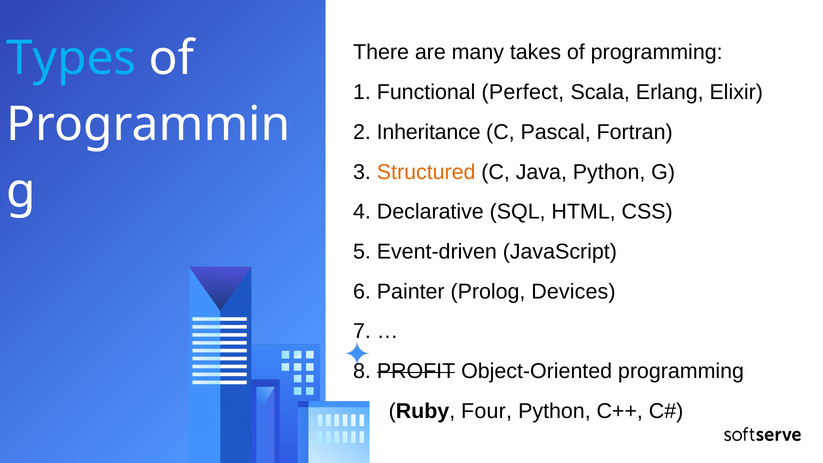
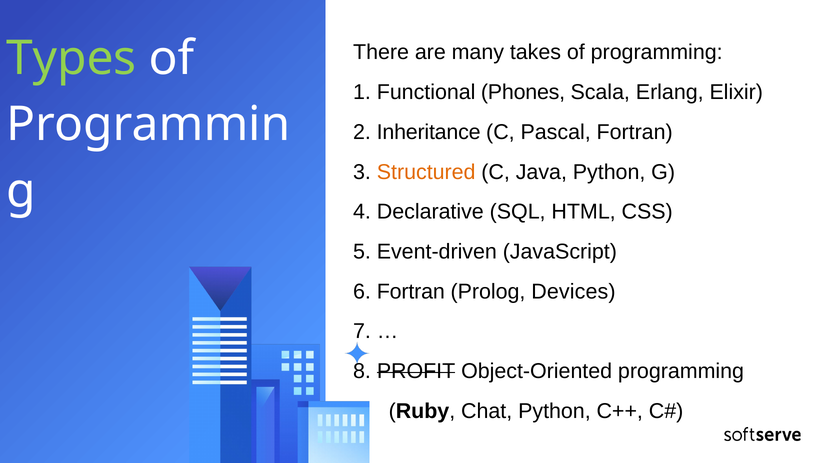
Types colour: light blue -> light green
Perfect: Perfect -> Phones
6 Painter: Painter -> Fortran
Four: Four -> Chat
